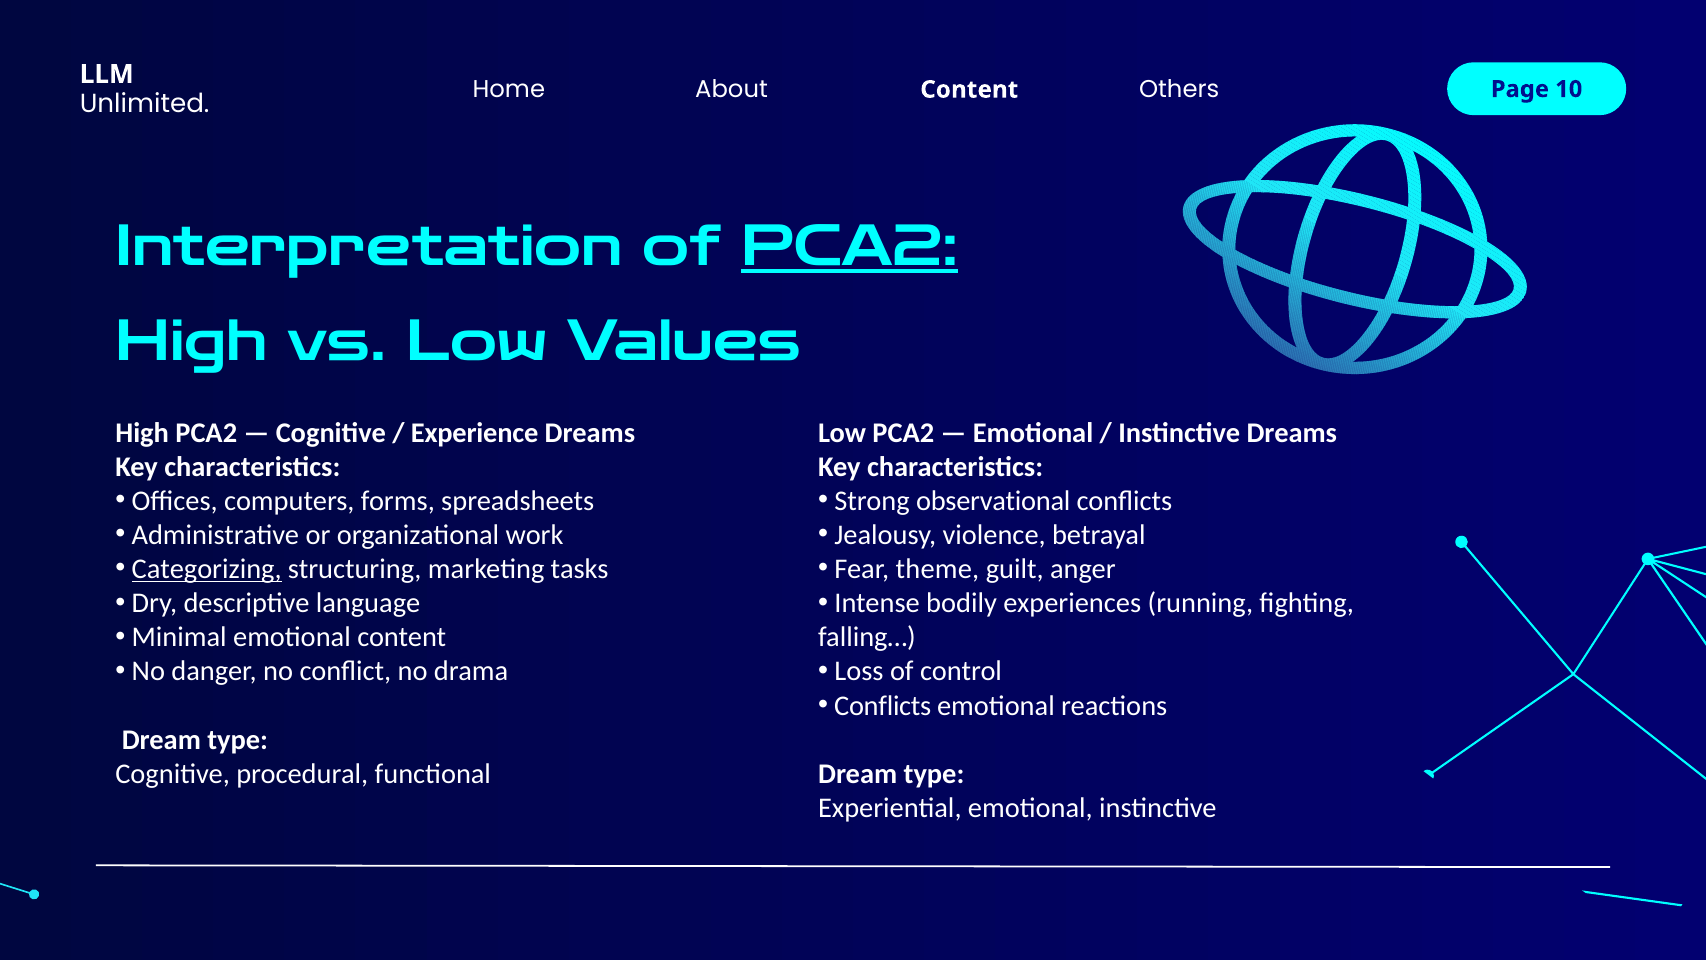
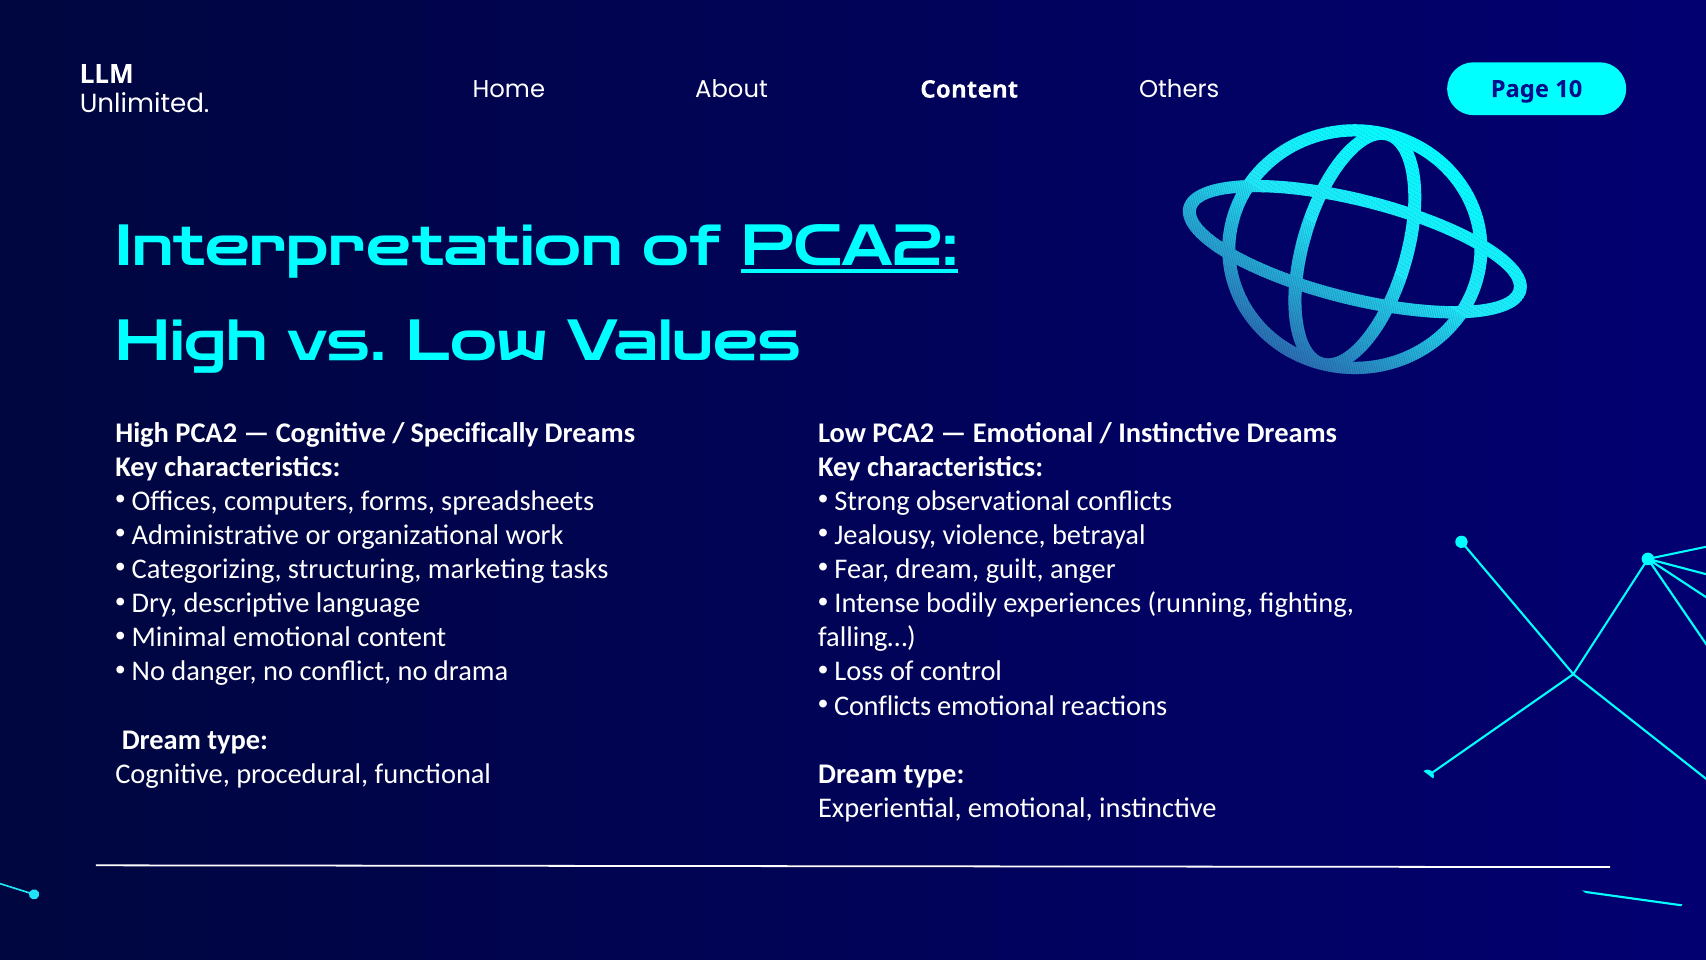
Experience: Experience -> Specifically
Categorizing underline: present -> none
Fear theme: theme -> dream
